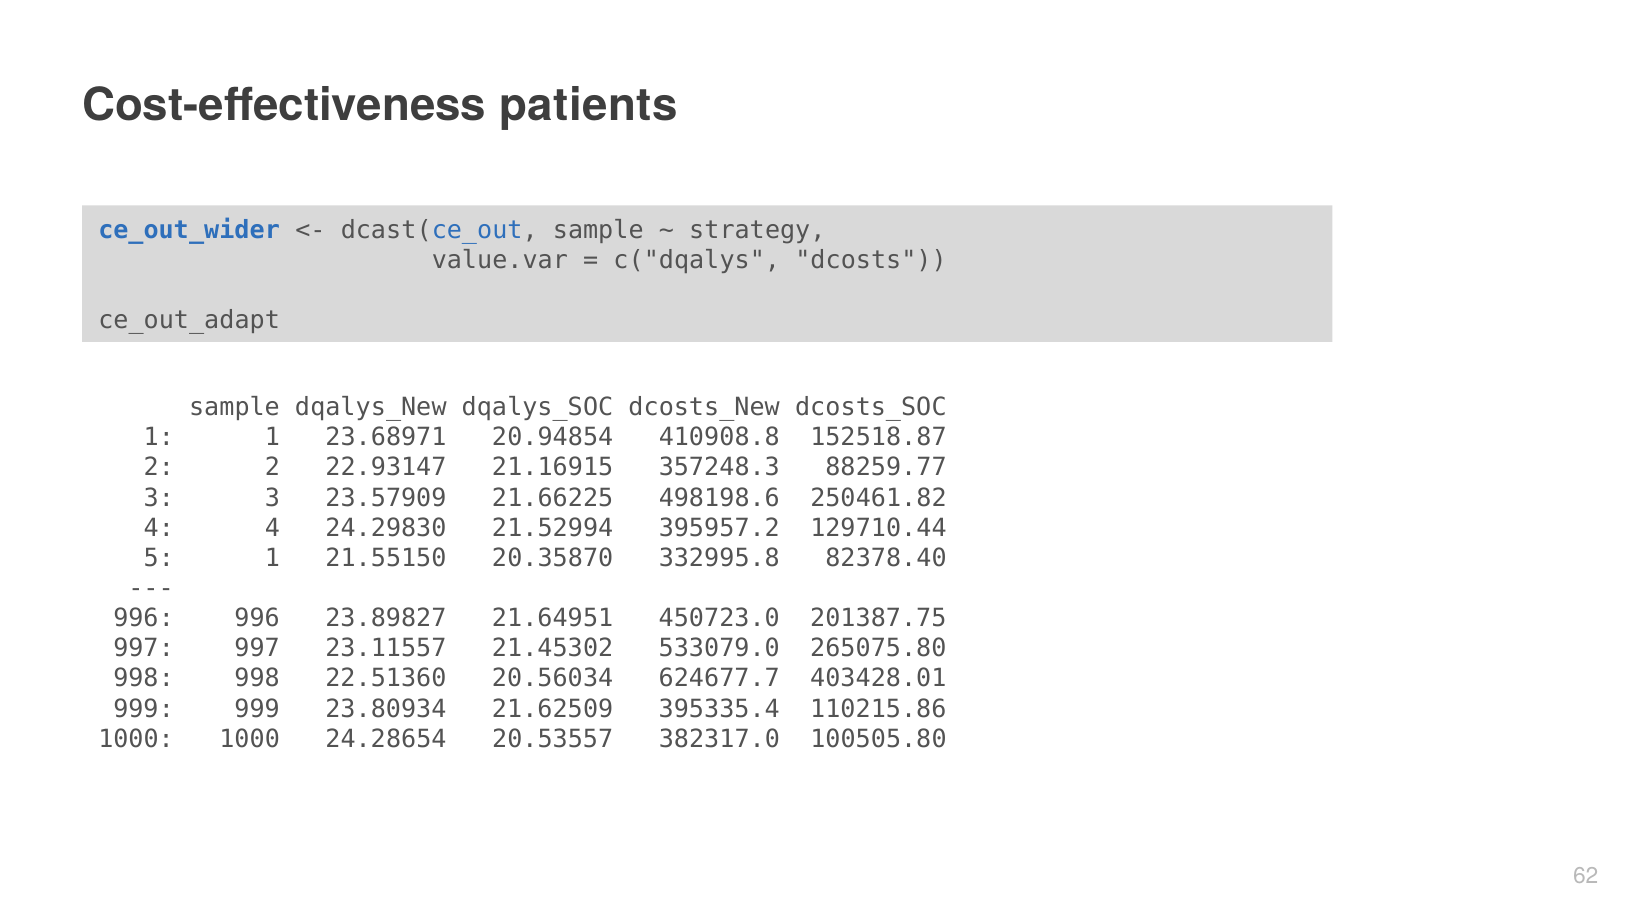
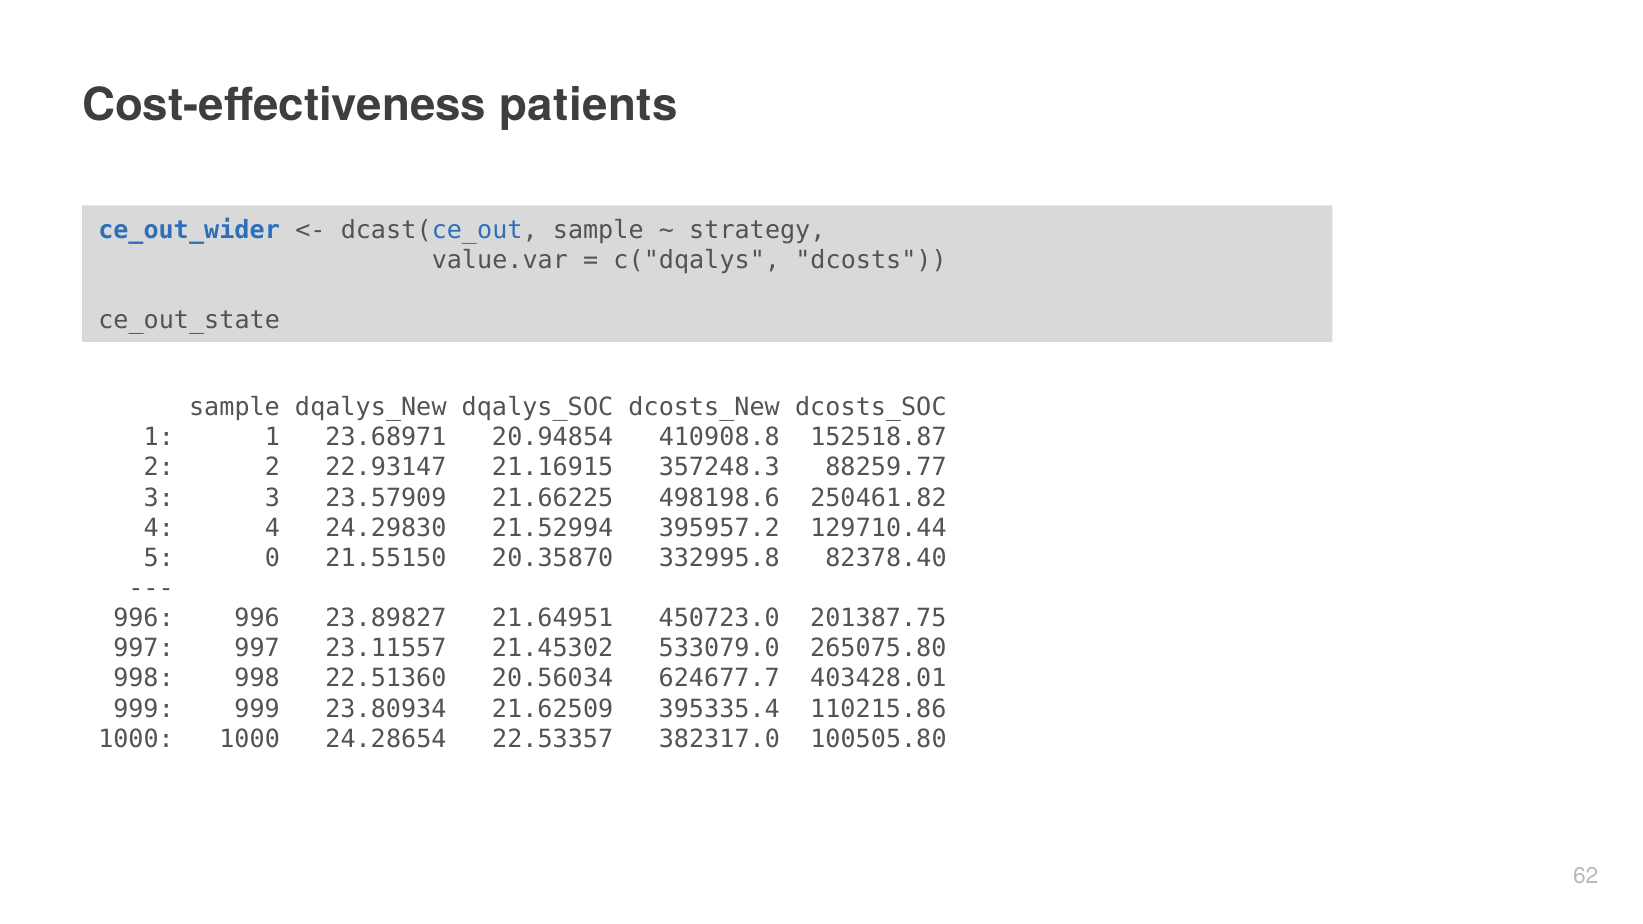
ce_out_adapt: ce_out_adapt -> ce_out_state
5 1: 1 -> 0
20.53557: 20.53557 -> 22.53357
